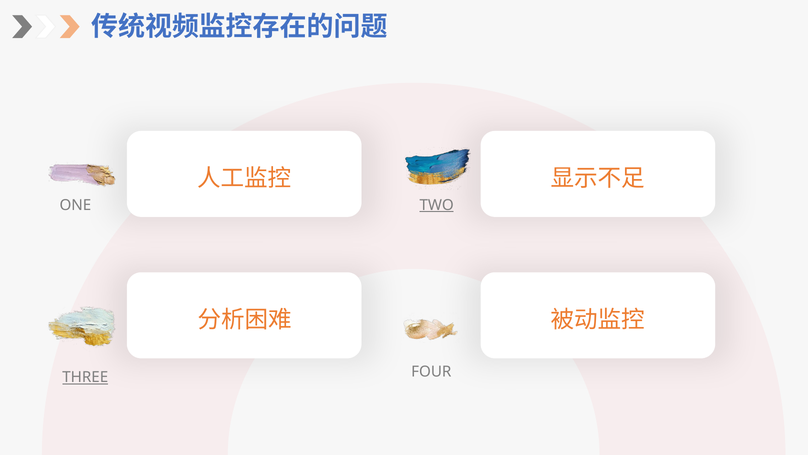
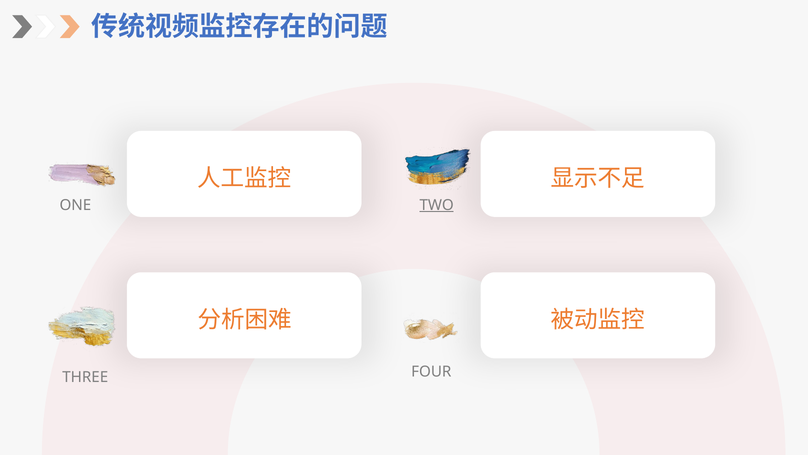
THREE underline: present -> none
